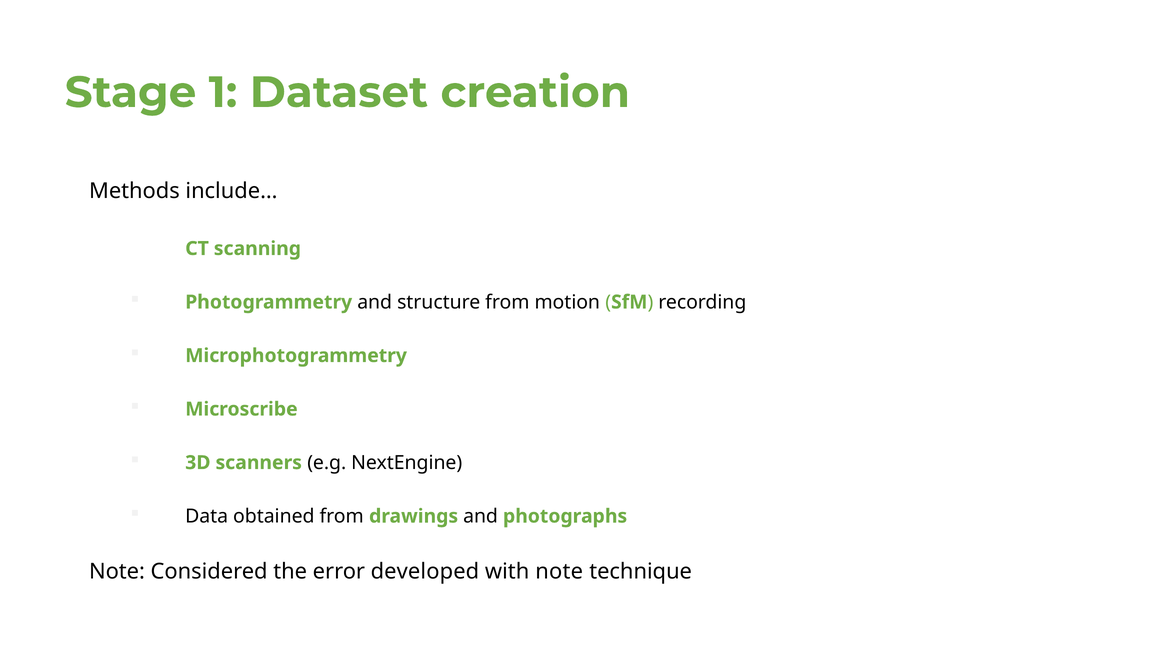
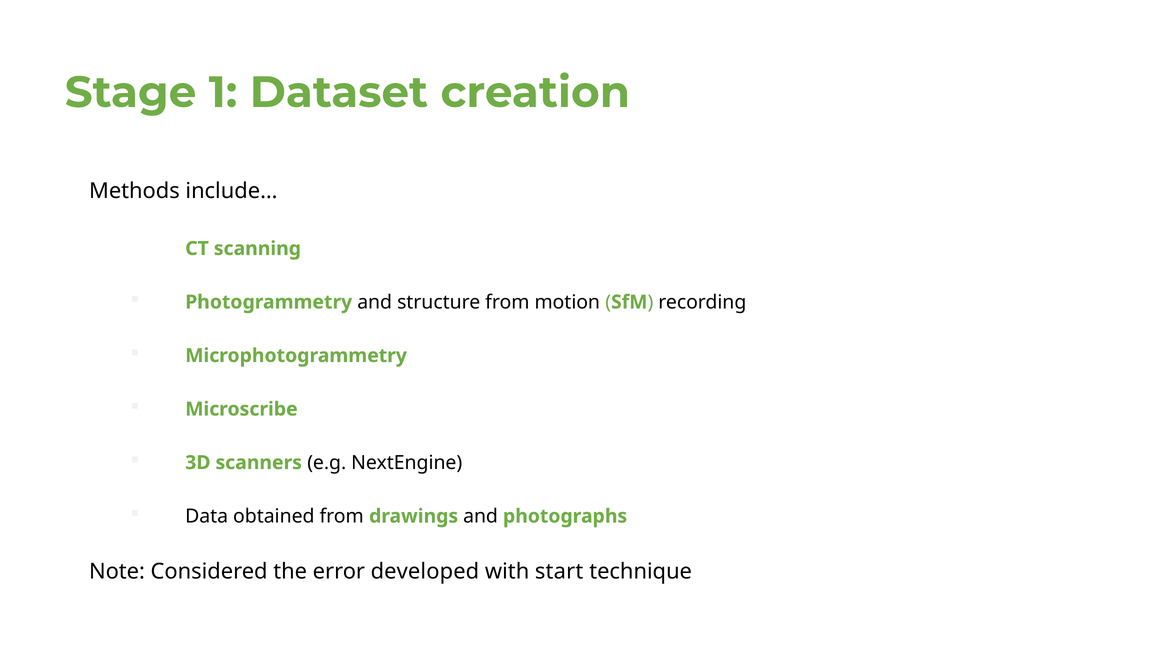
with note: note -> start
